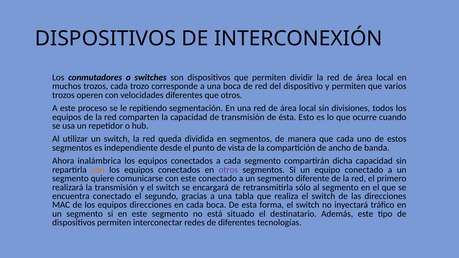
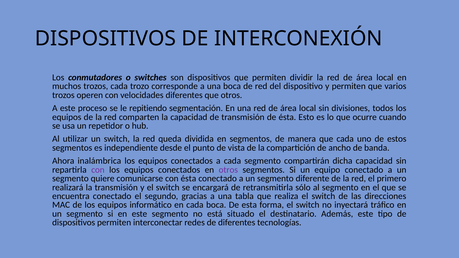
con at (98, 170) colour: orange -> purple
con este: este -> ésta
equipos direcciones: direcciones -> informático
